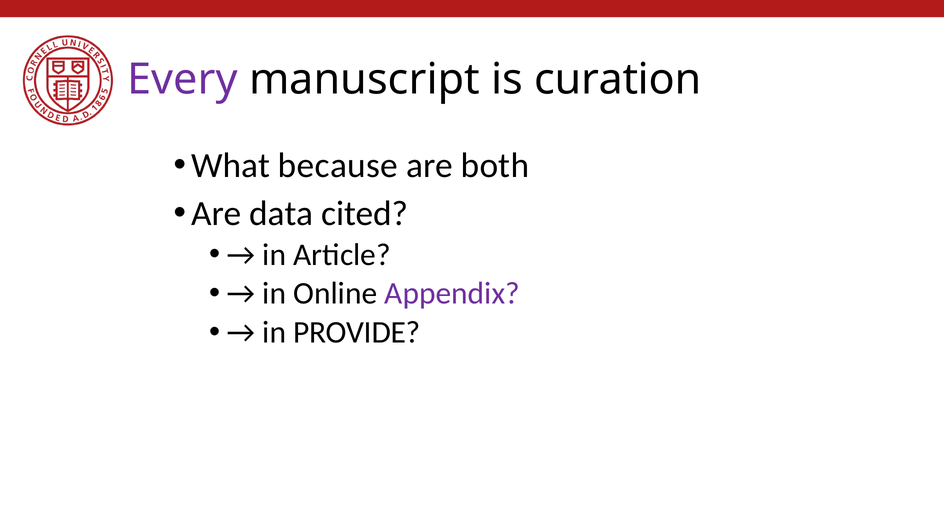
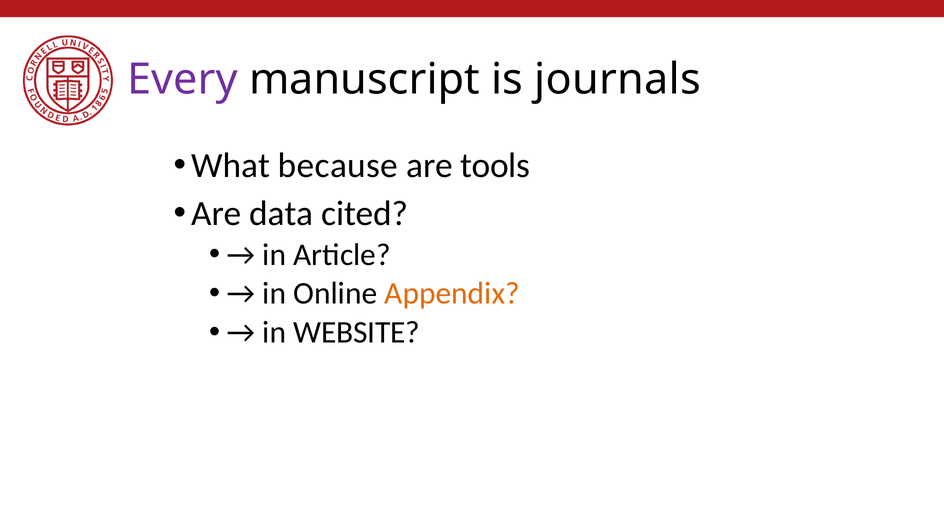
curation: curation -> journals
both: both -> tools
Appendix colour: purple -> orange
PROVIDE: PROVIDE -> WEBSITE
